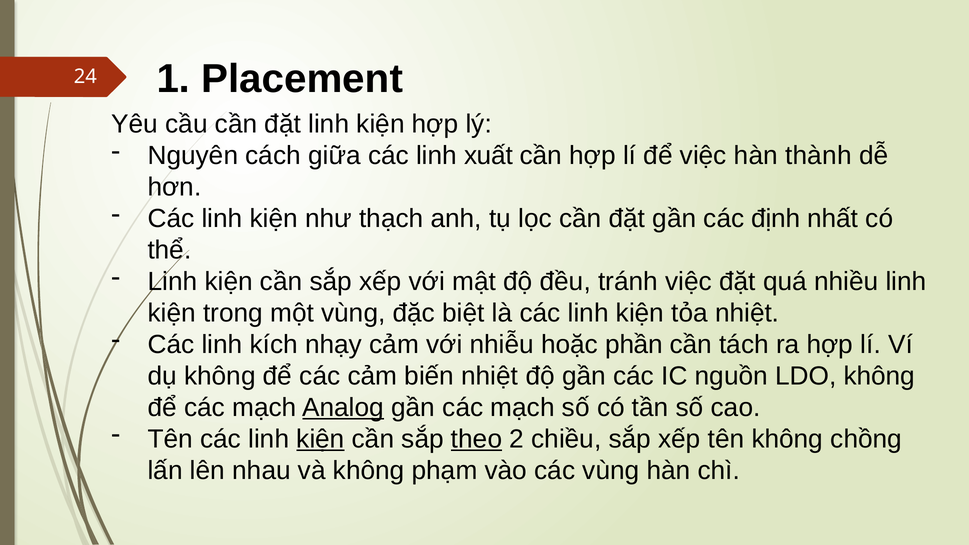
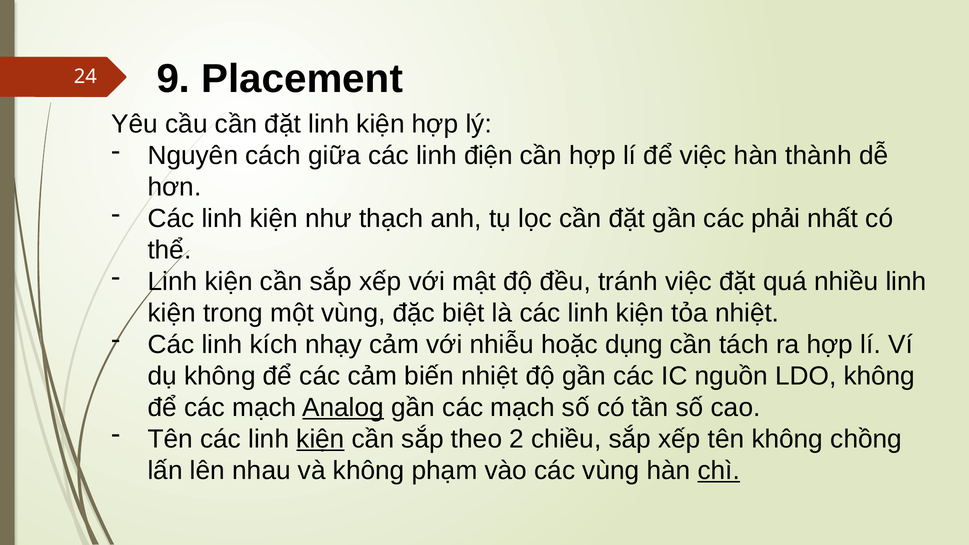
1: 1 -> 9
xuất: xuất -> điện
định: định -> phải
phần: phần -> dụng
theo underline: present -> none
chì underline: none -> present
